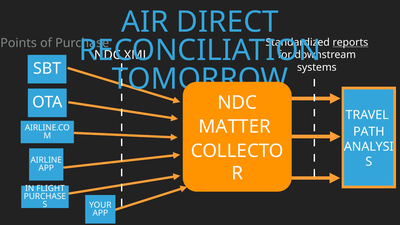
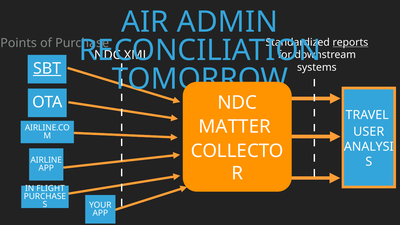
DIRECT: DIRECT -> ADMIN
SBT underline: none -> present
PATH: PATH -> USER
